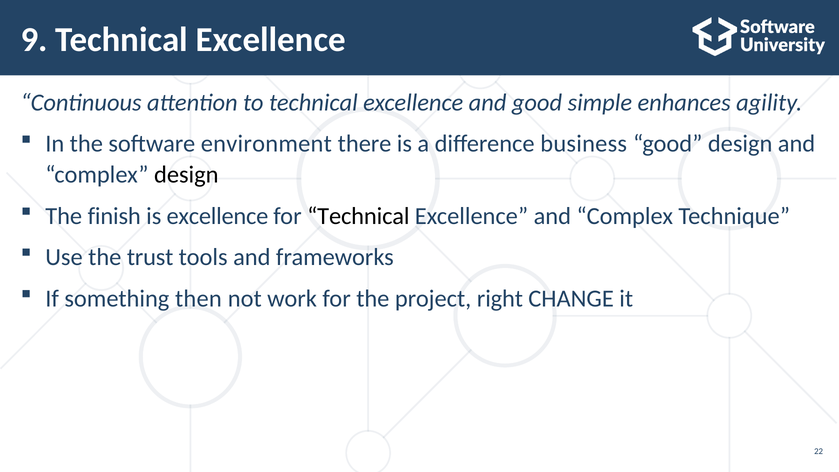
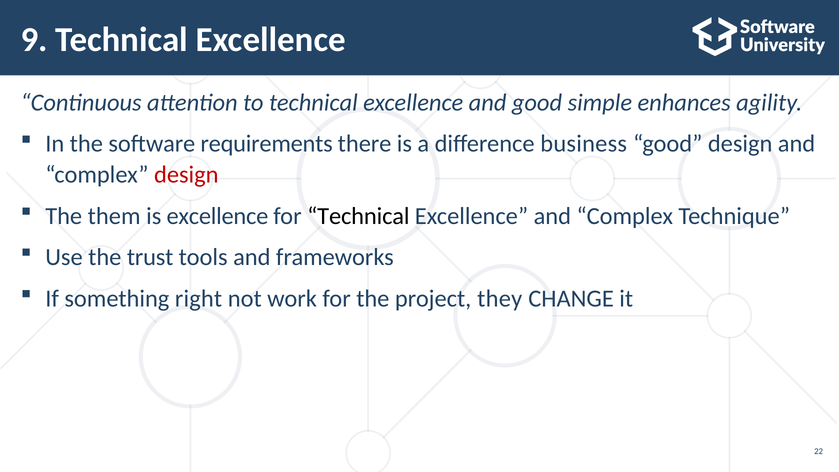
environment: environment -> requirements
design at (186, 175) colour: black -> red
finish: finish -> them
then: then -> right
right: right -> they
